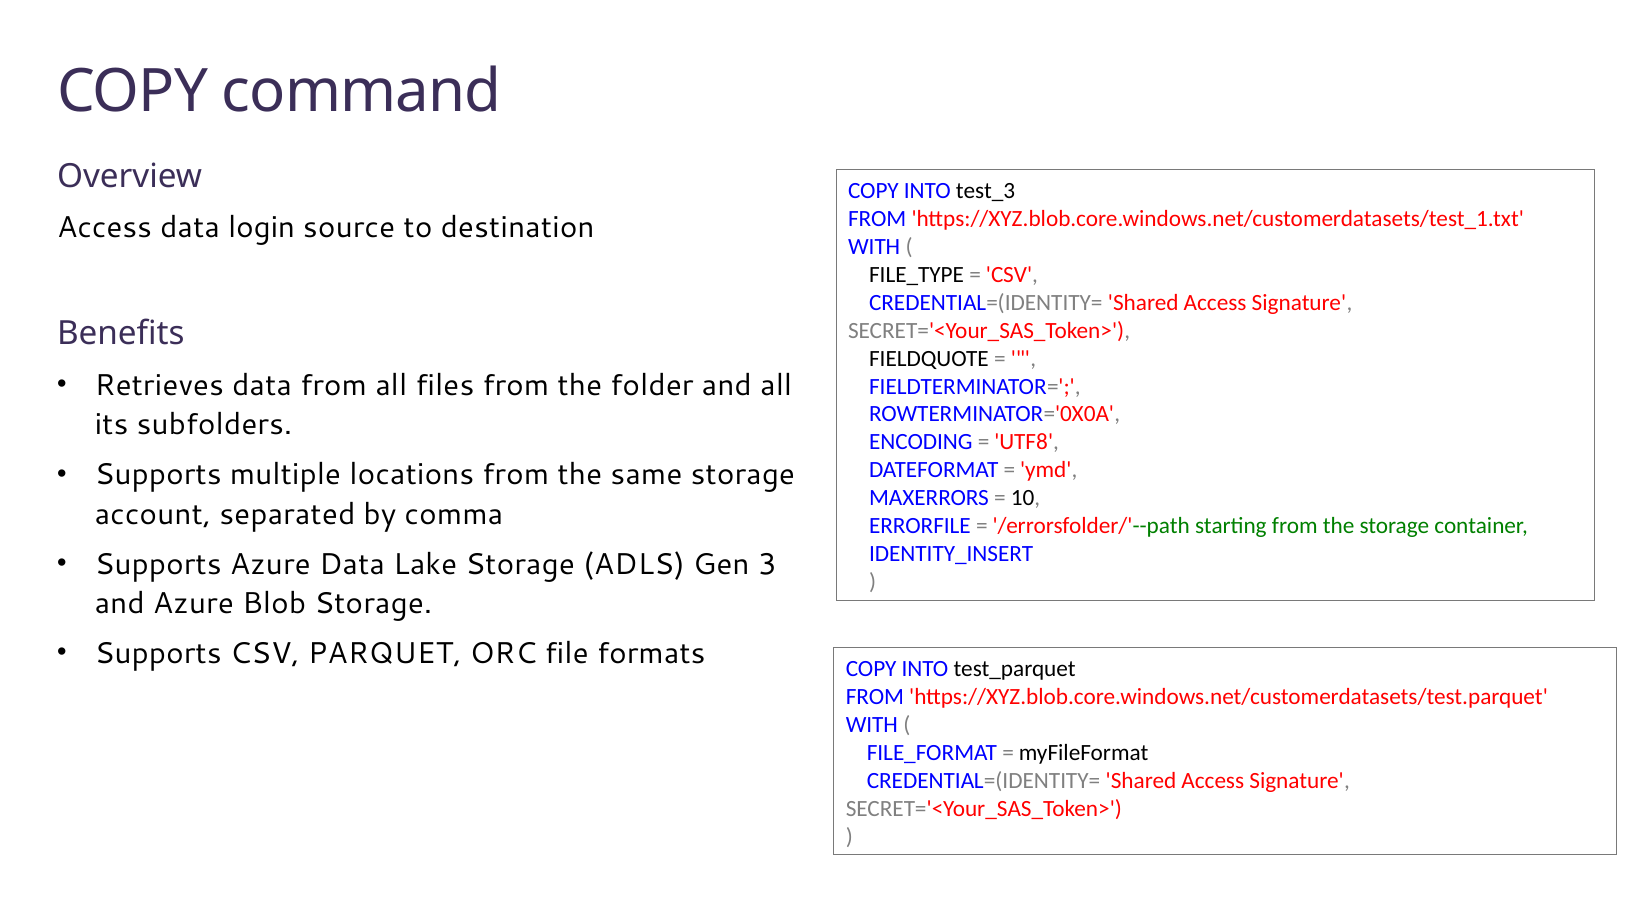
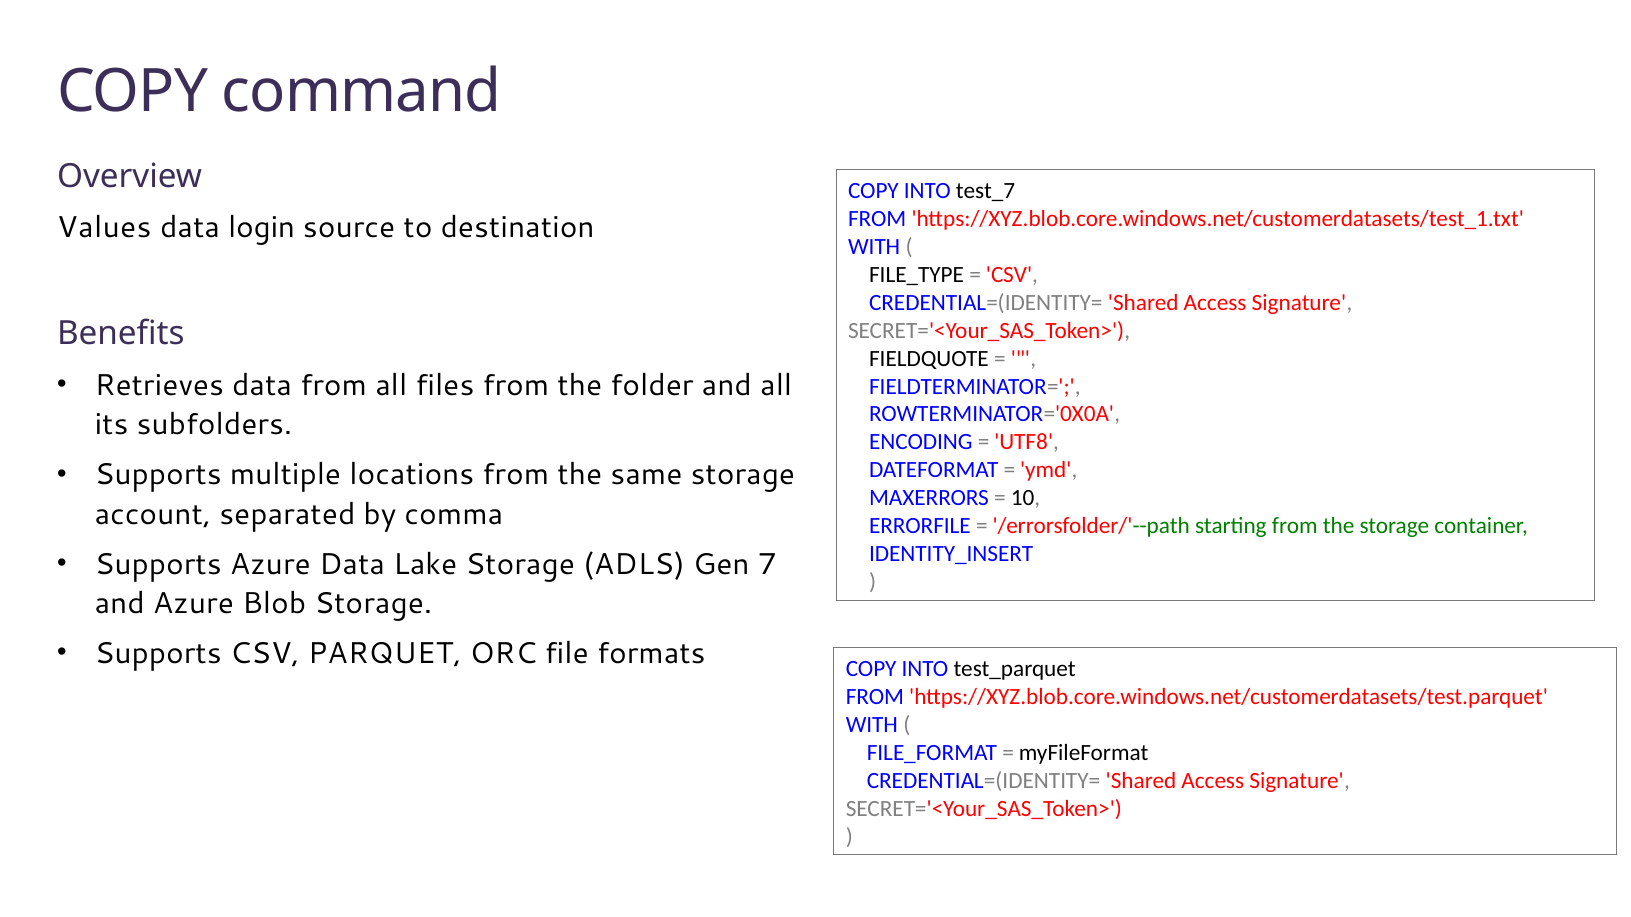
test_3: test_3 -> test_7
Access at (105, 228): Access -> Values
3: 3 -> 7
